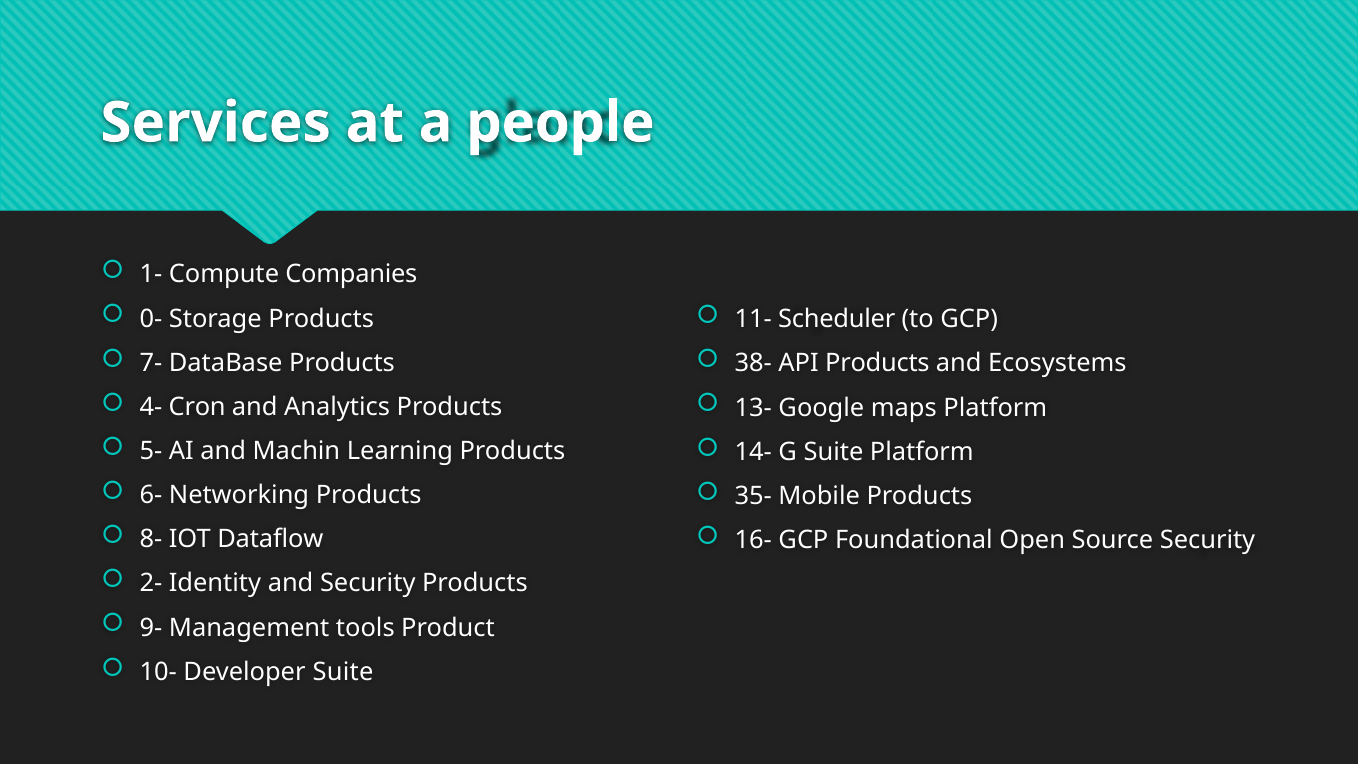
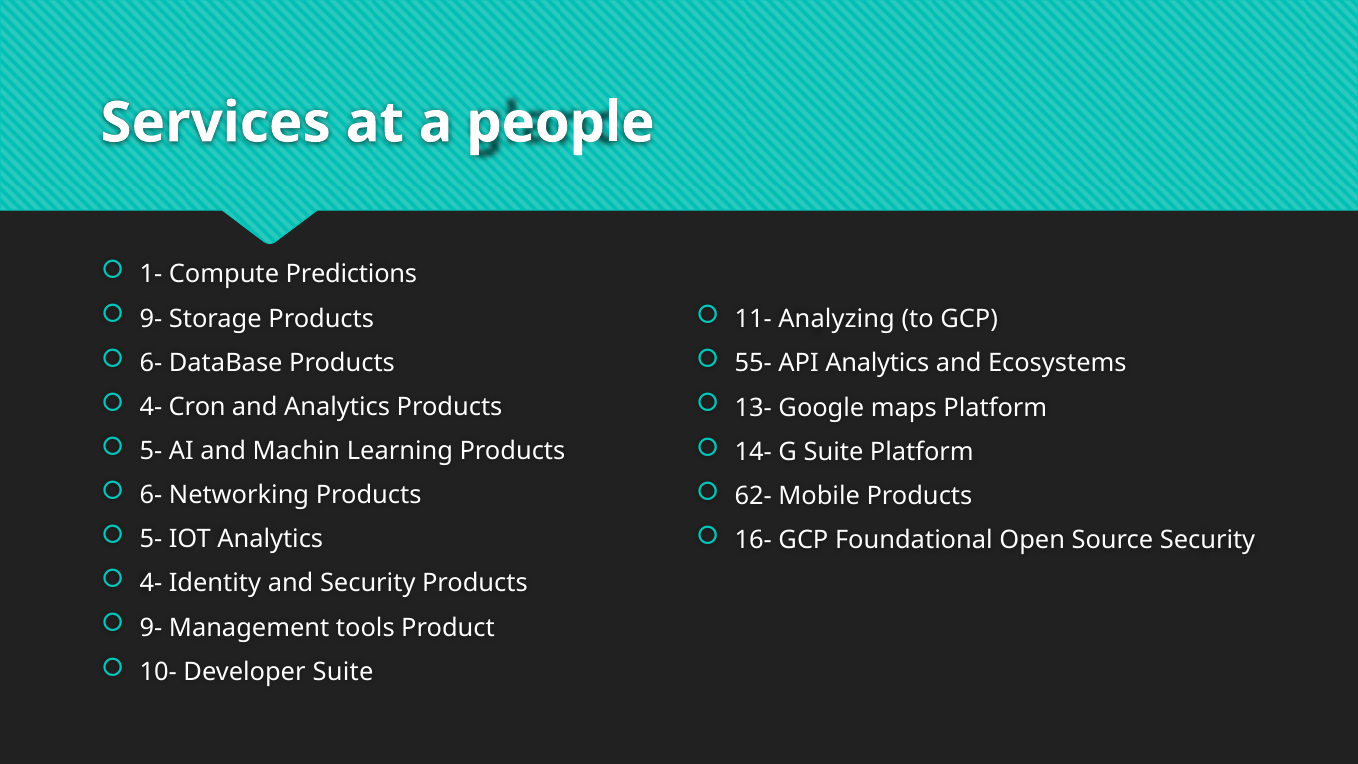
Companies: Companies -> Predictions
0- at (151, 319): 0- -> 9-
Scheduler: Scheduler -> Analyzing
7- at (151, 363): 7- -> 6-
38-: 38- -> 55-
API Products: Products -> Analytics
35-: 35- -> 62-
8- at (151, 539): 8- -> 5-
IOT Dataflow: Dataflow -> Analytics
2- at (151, 583): 2- -> 4-
